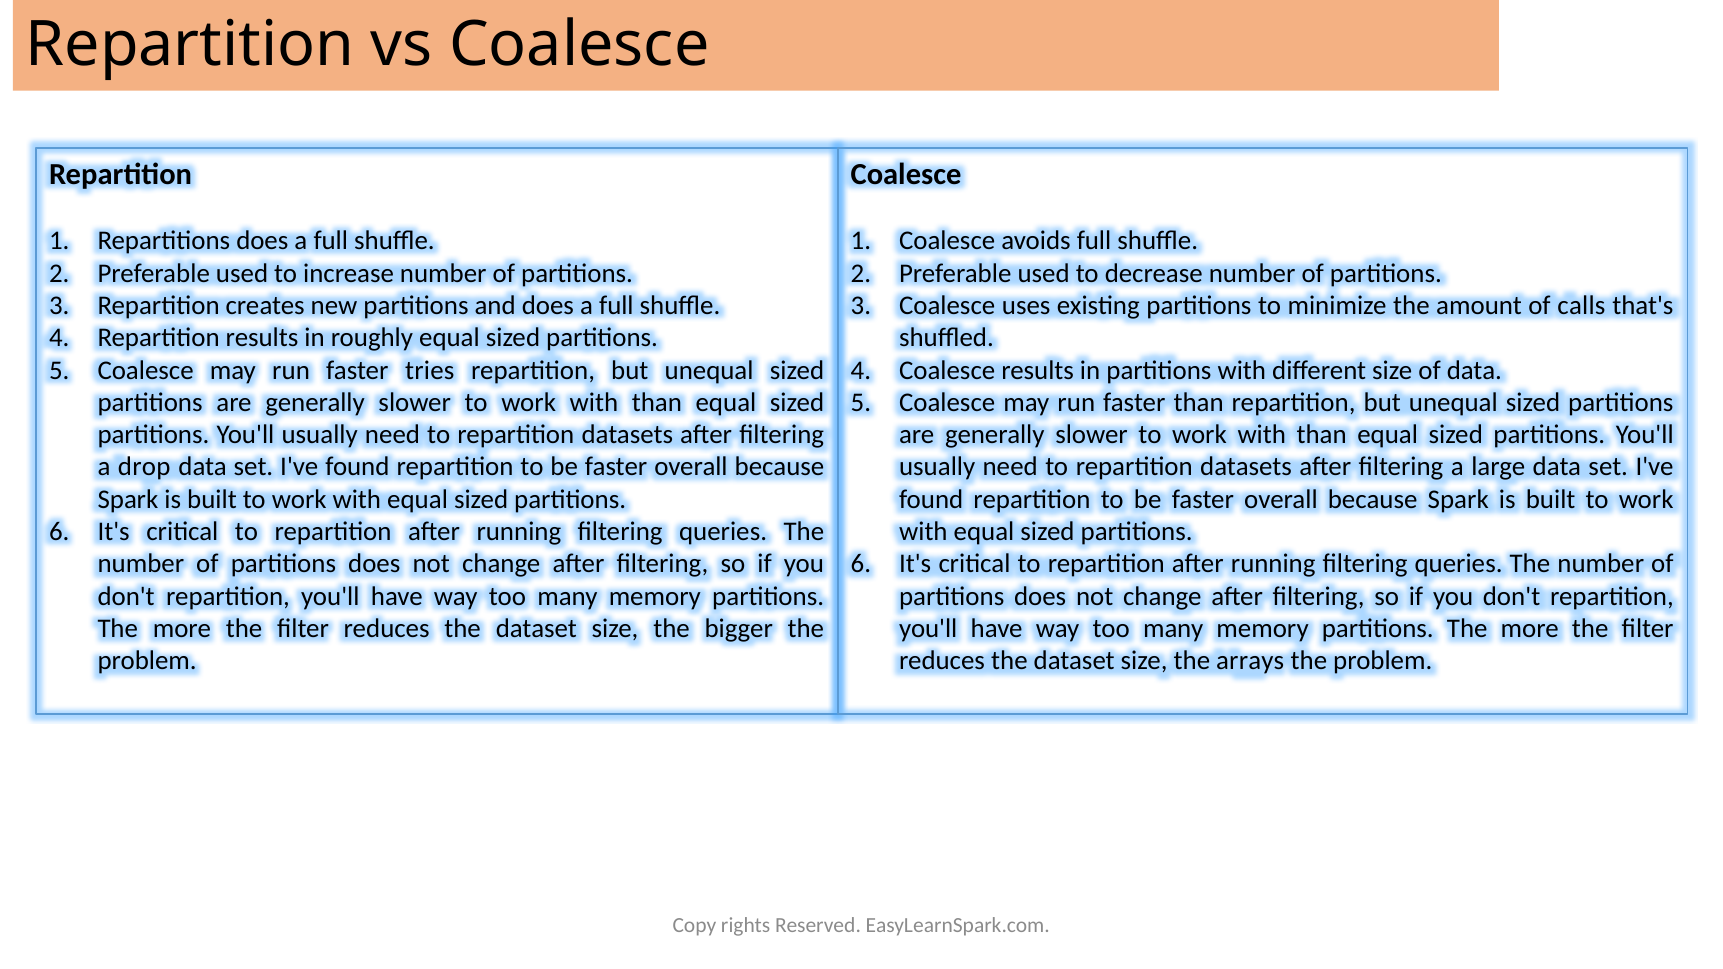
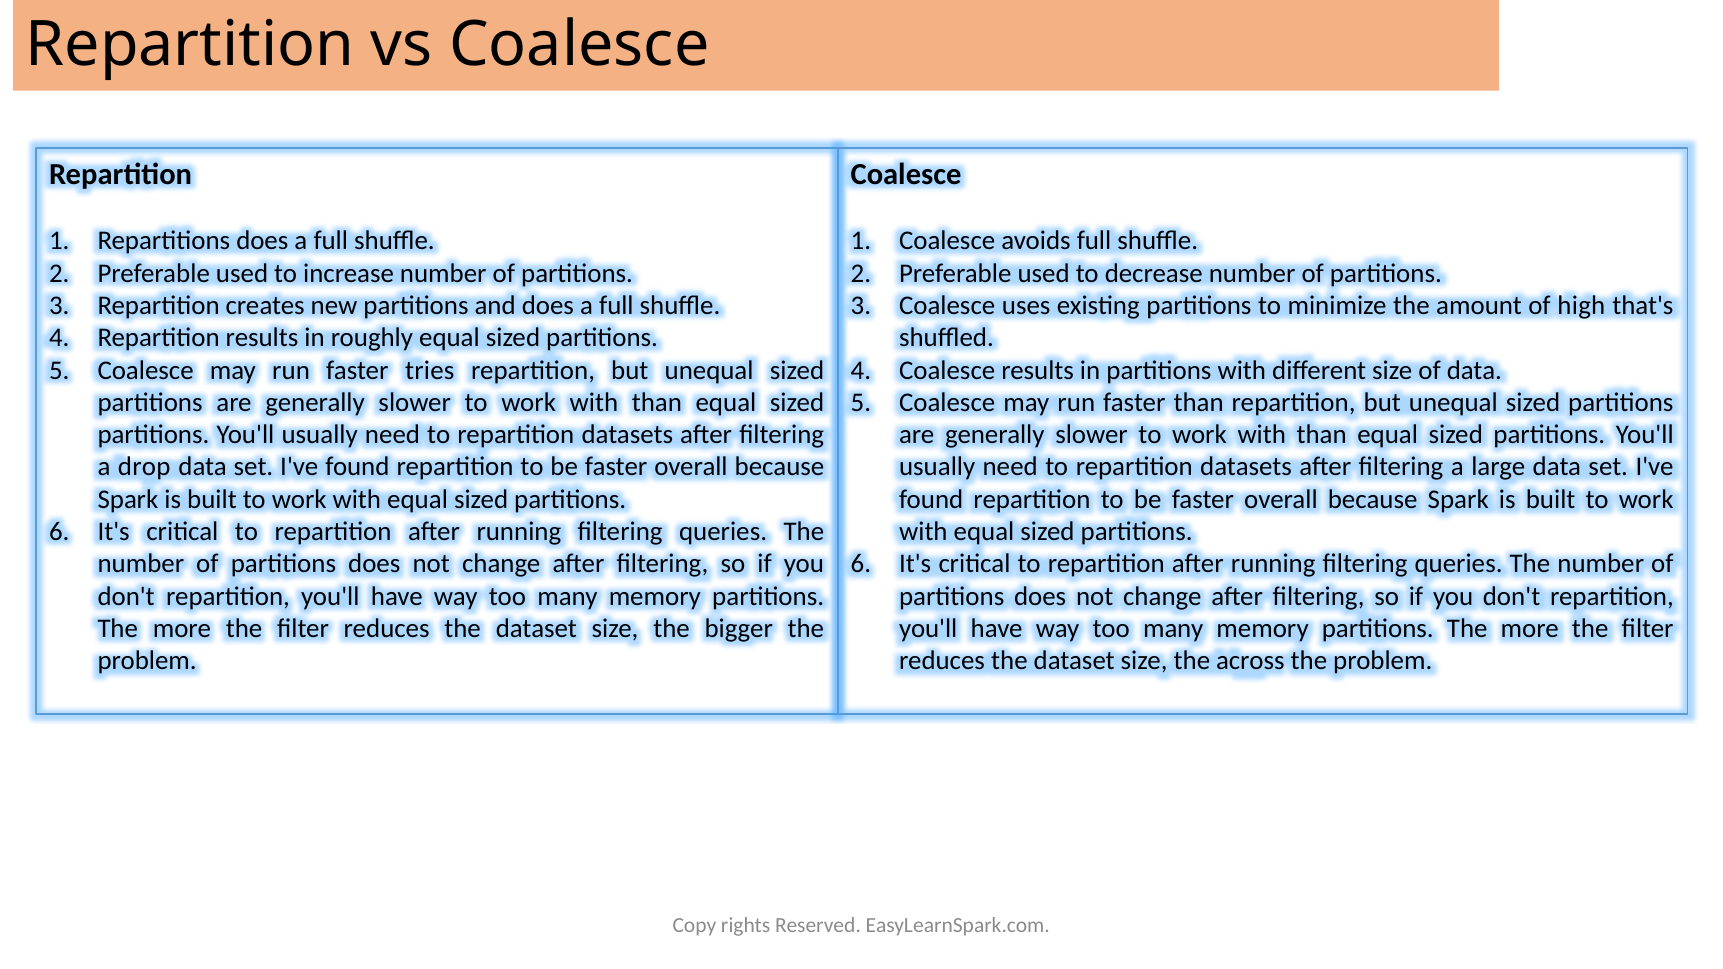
calls: calls -> high
arrays: arrays -> across
